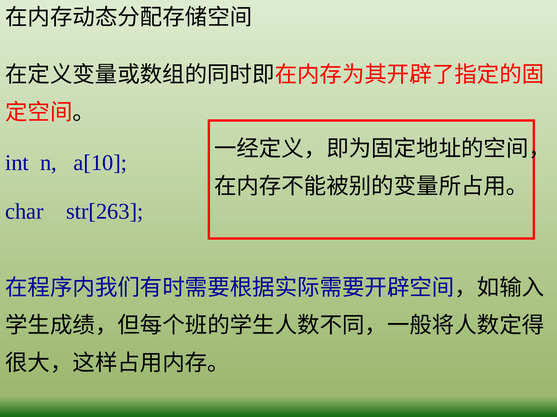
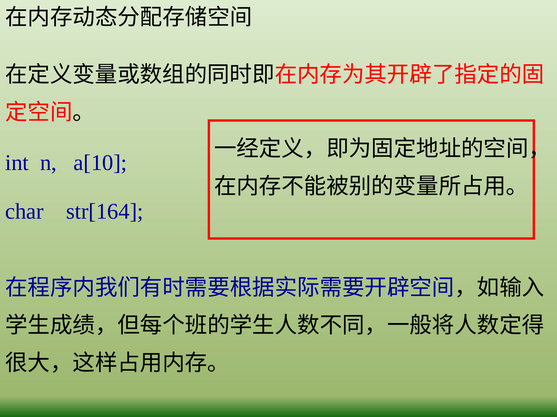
str[263: str[263 -> str[164
